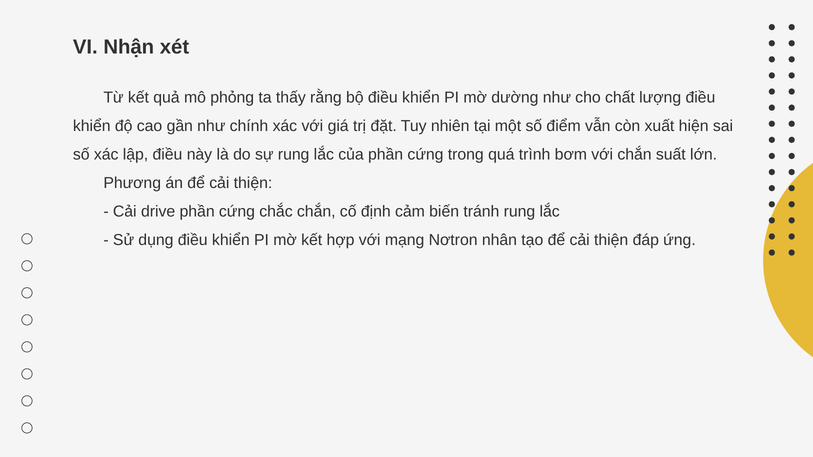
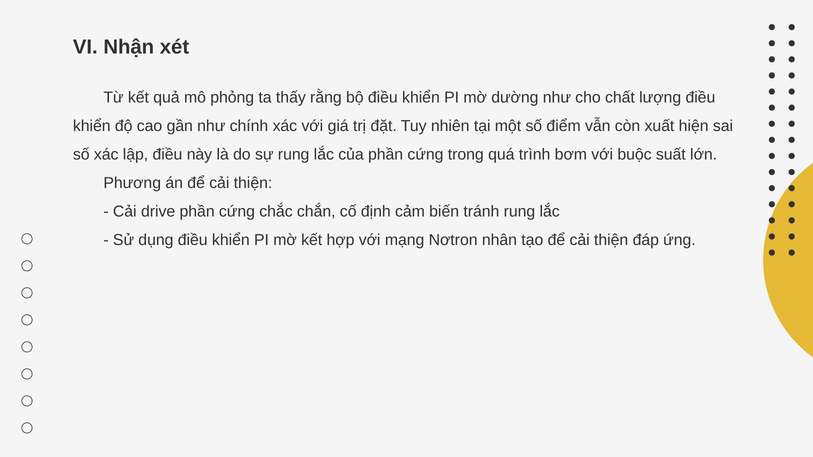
với chắn: chắn -> buộc
